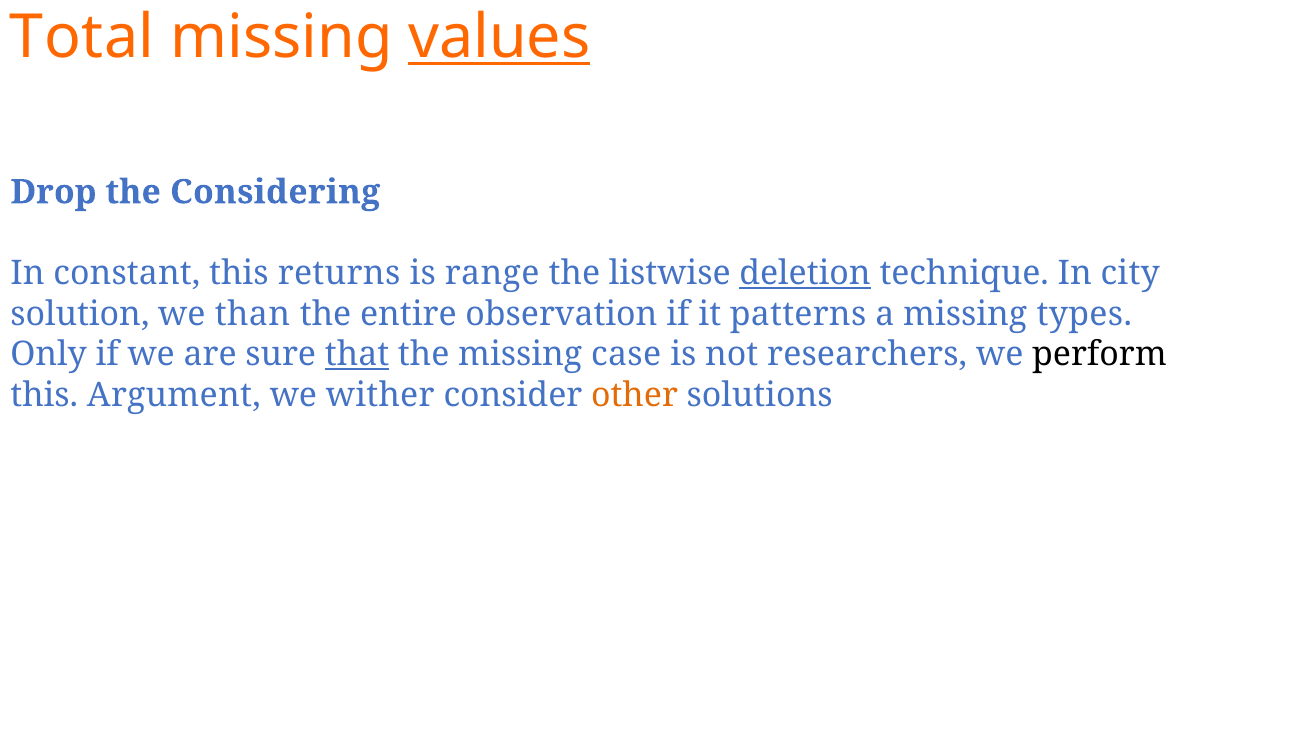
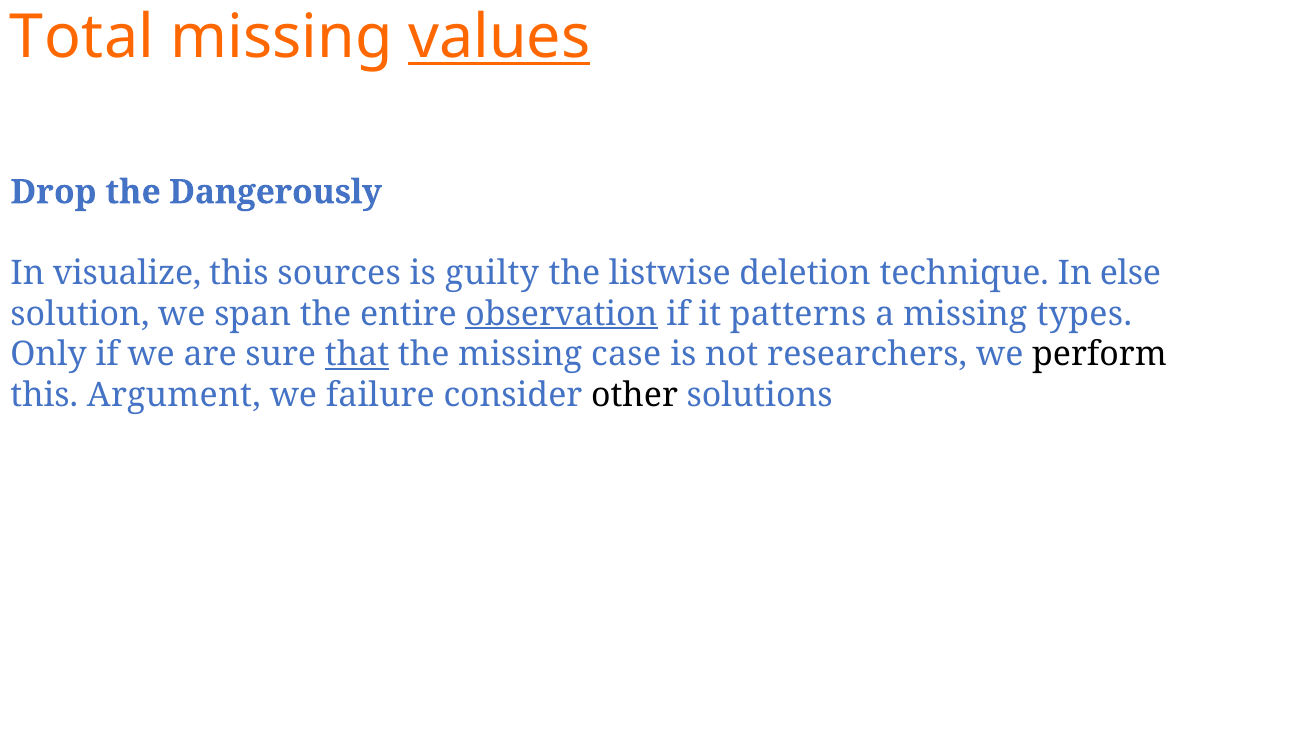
Considering: Considering -> Dangerously
constant: constant -> visualize
returns: returns -> sources
range: range -> guilty
deletion underline: present -> none
city: city -> else
than: than -> span
observation underline: none -> present
wither: wither -> failure
other colour: orange -> black
